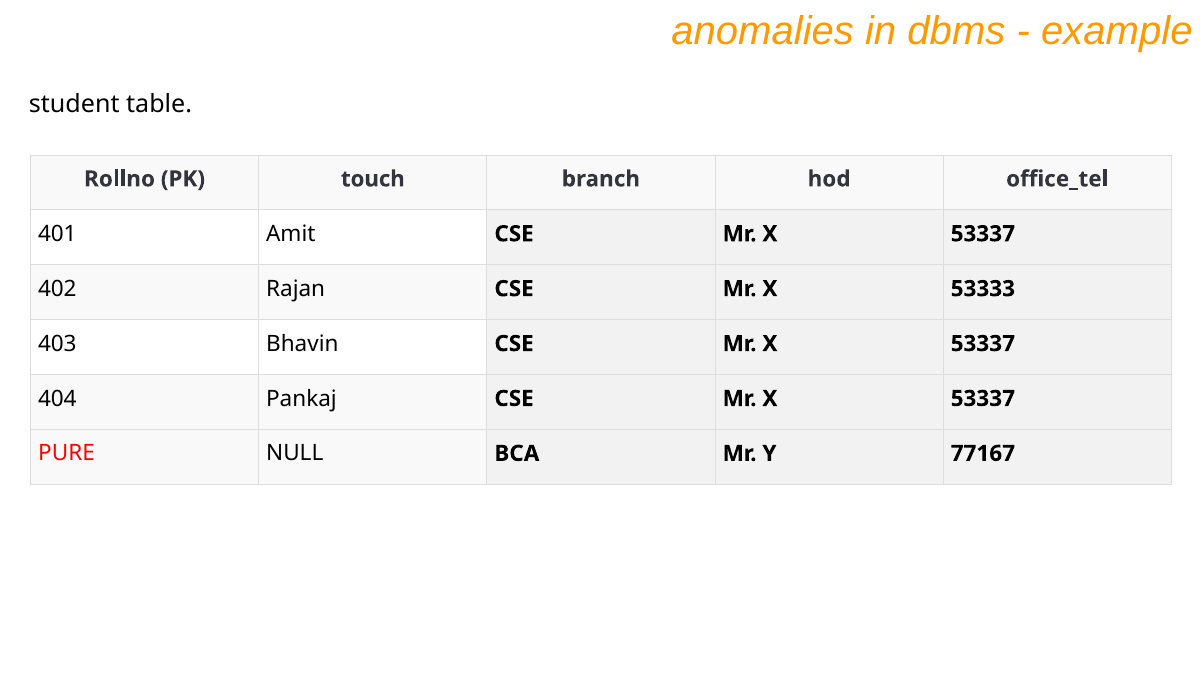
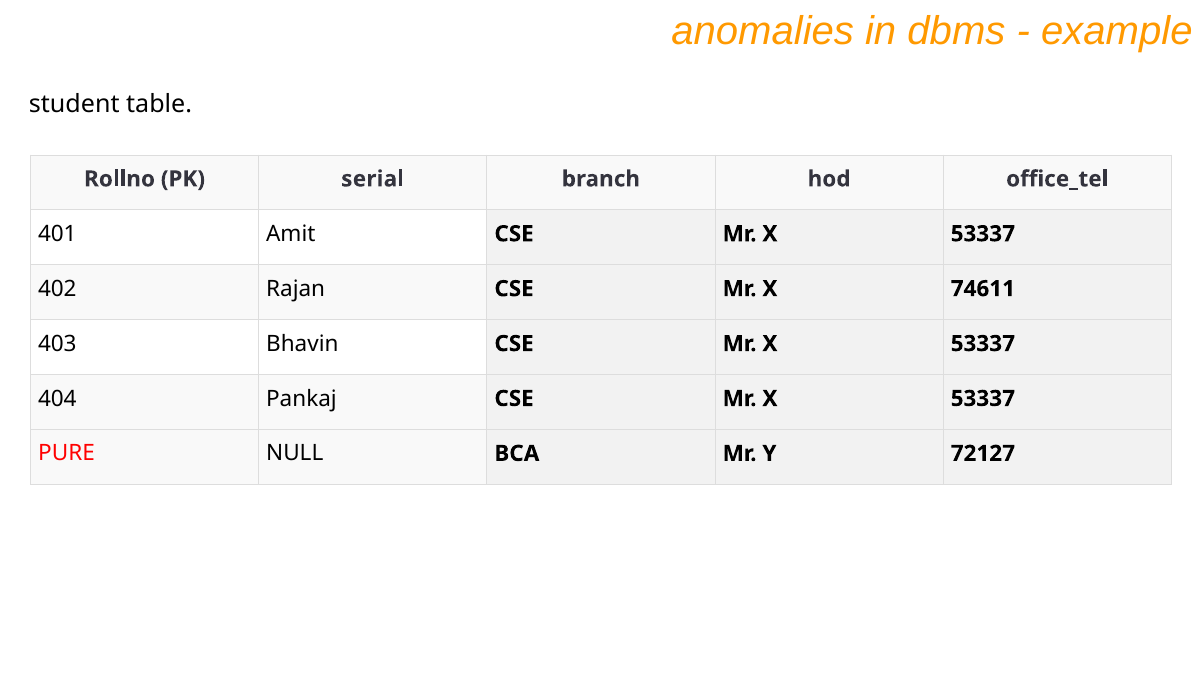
touch: touch -> serial
53333: 53333 -> 74611
77167: 77167 -> 72127
